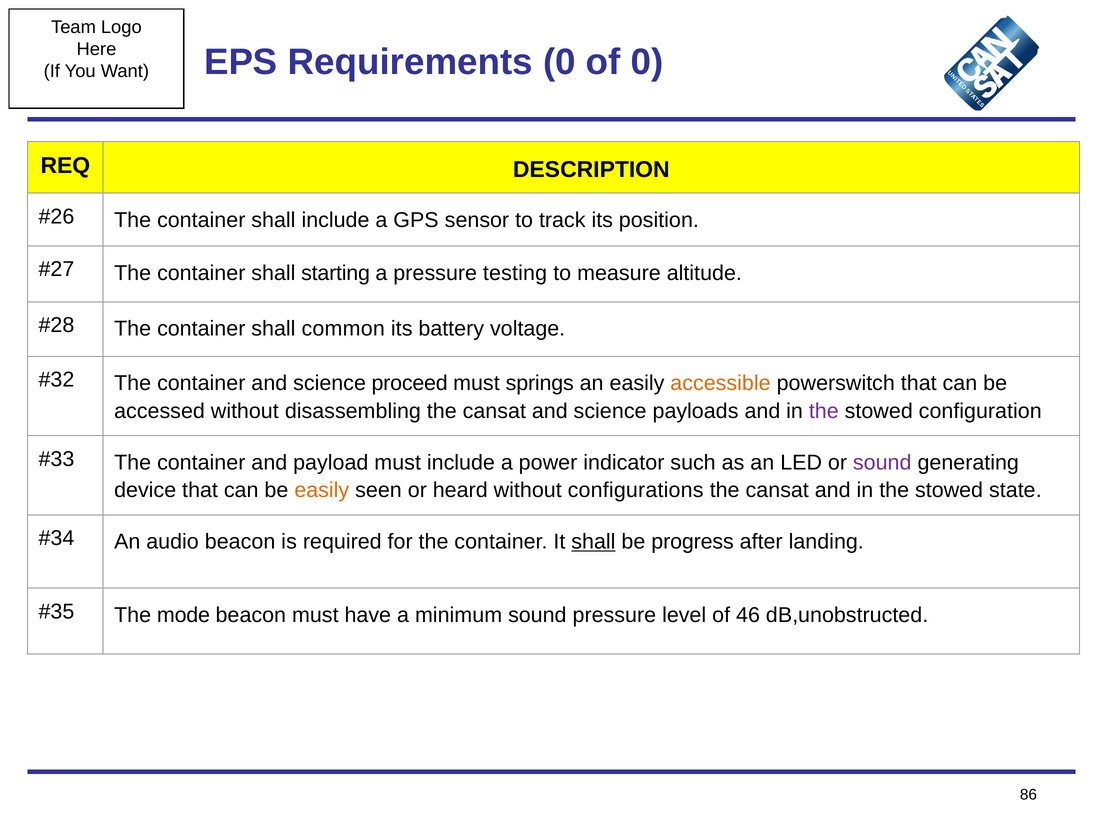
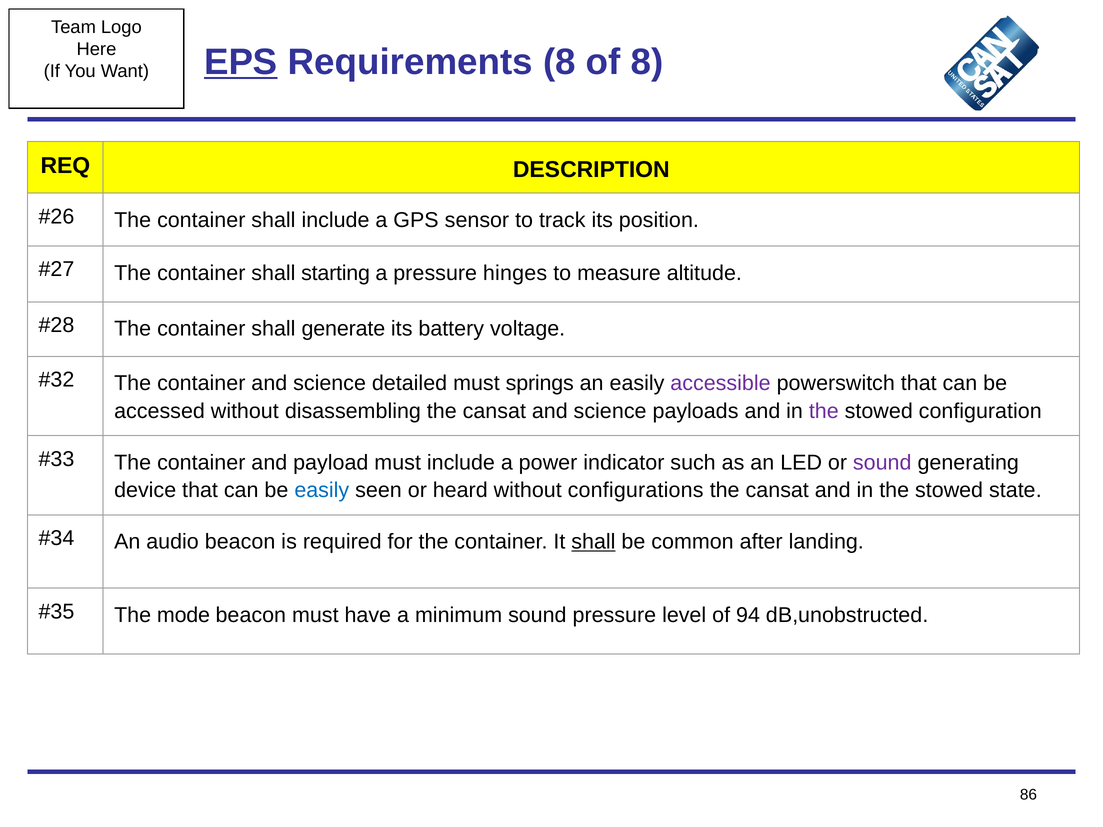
EPS underline: none -> present
Requirements 0: 0 -> 8
of 0: 0 -> 8
testing: testing -> hinges
common: common -> generate
proceed: proceed -> detailed
accessible colour: orange -> purple
easily at (322, 490) colour: orange -> blue
progress: progress -> common
46: 46 -> 94
